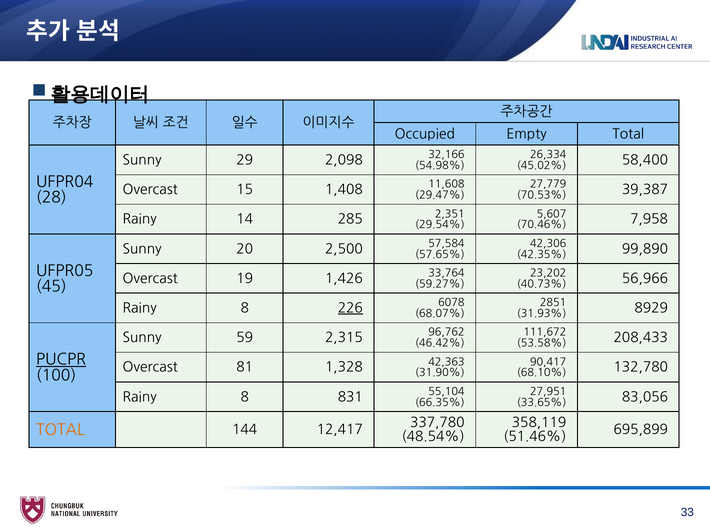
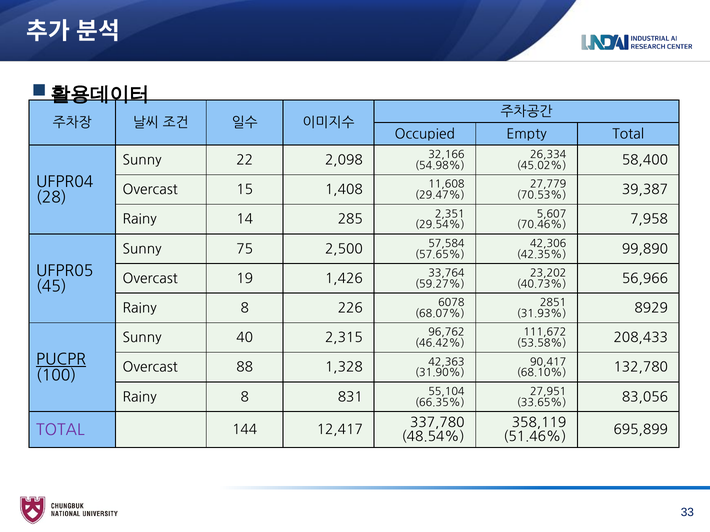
29: 29 -> 22
20: 20 -> 75
226 underline: present -> none
59: 59 -> 40
81: 81 -> 88
TOTAL at (60, 430) colour: orange -> purple
